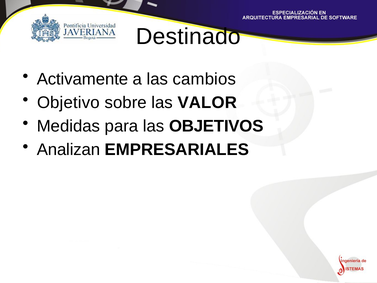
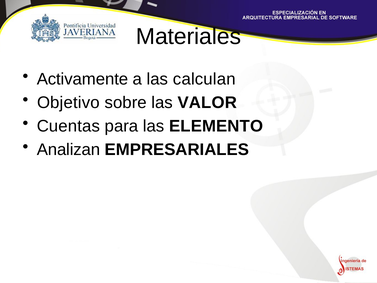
Destinado: Destinado -> Materiales
cambios: cambios -> calculan
Medidas: Medidas -> Cuentas
OBJETIVOS: OBJETIVOS -> ELEMENTO
